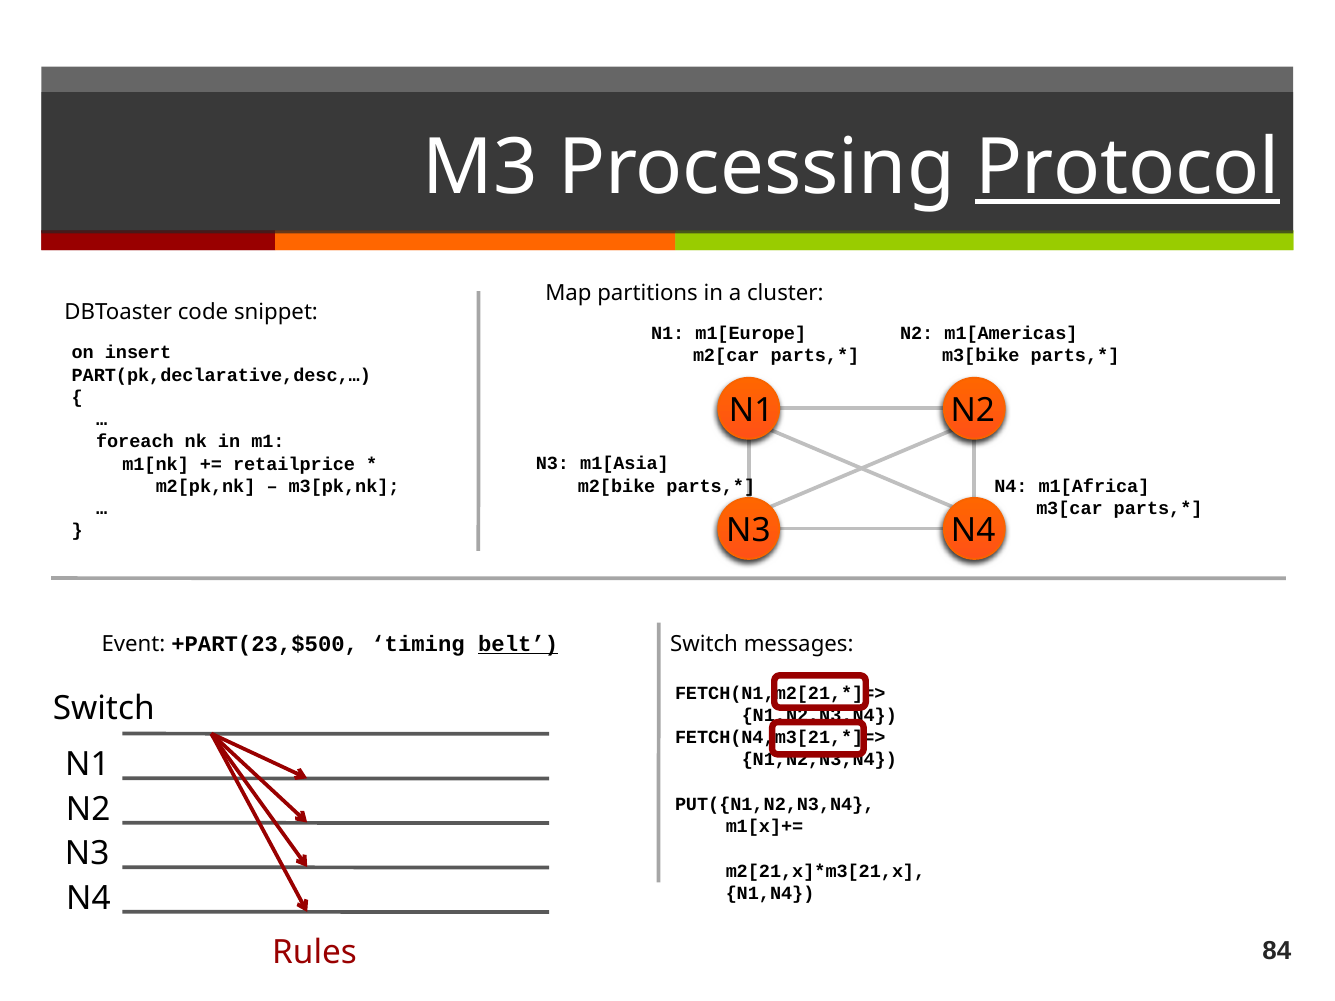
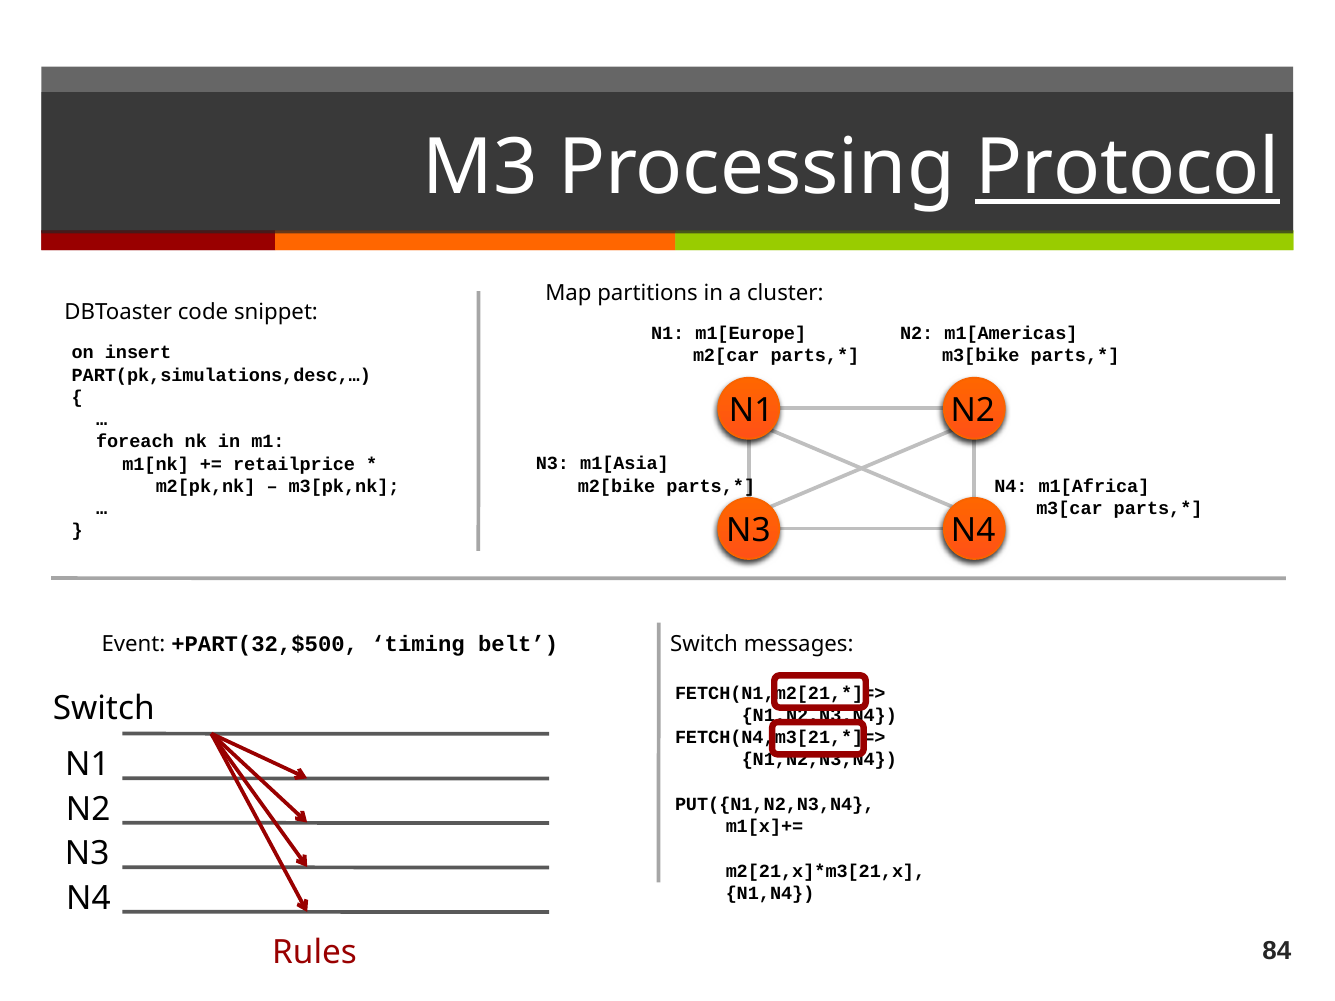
PART(pk,declarative,desc,…: PART(pk,declarative,desc,… -> PART(pk,simulations,desc,…
+PART(23,$500: +PART(23,$500 -> +PART(32,$500
belt underline: present -> none
